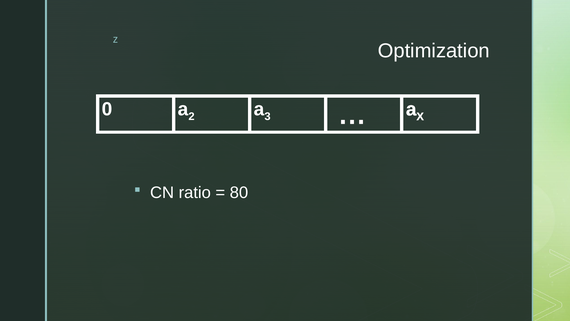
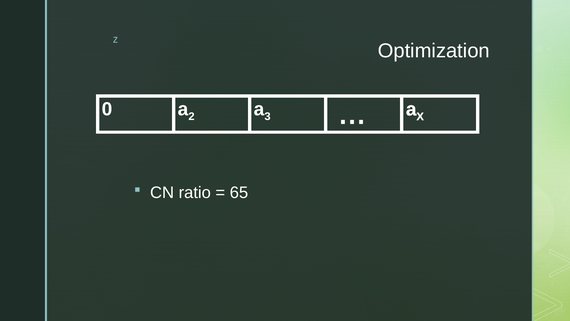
80: 80 -> 65
